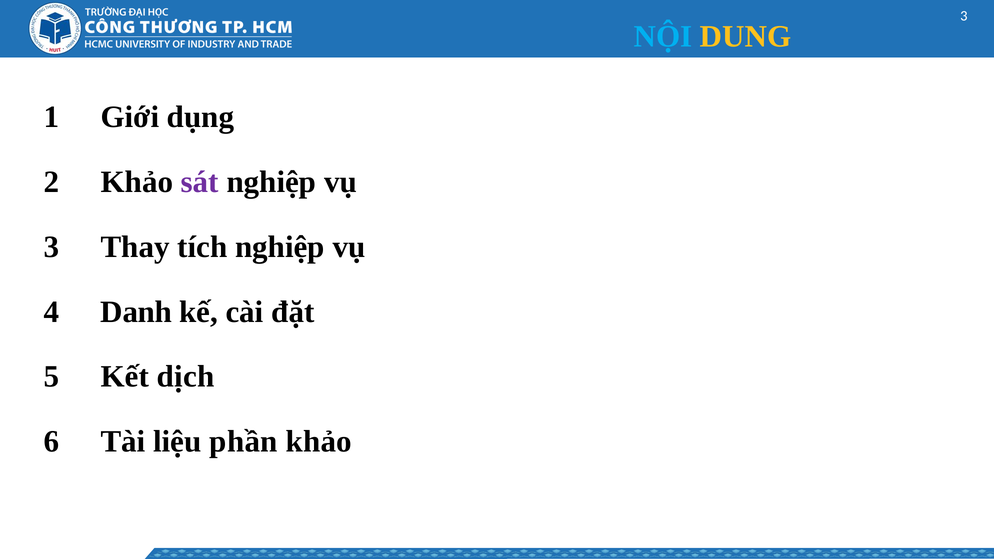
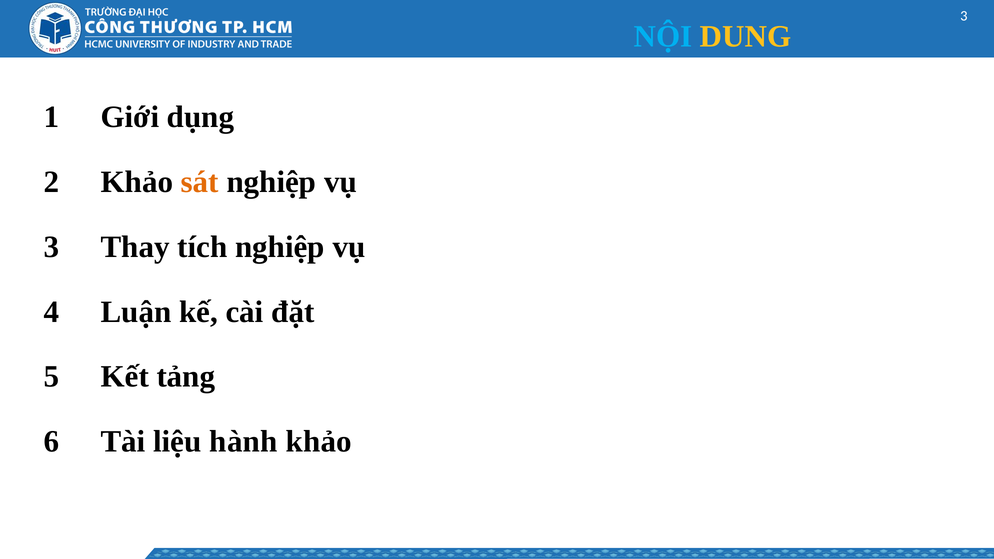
sát colour: purple -> orange
Danh: Danh -> Luận
dịch: dịch -> tảng
phần: phần -> hành
